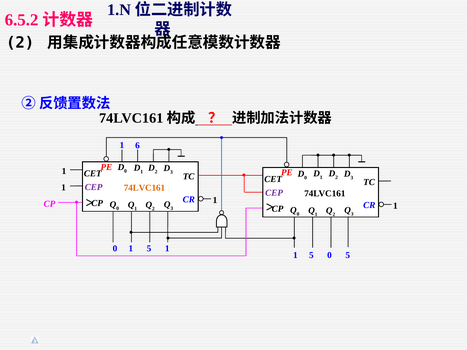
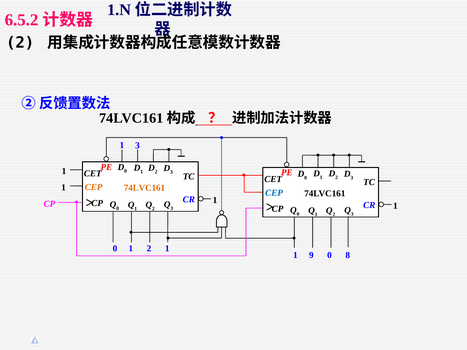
1 6: 6 -> 3
CEP at (94, 187) colour: purple -> orange
CEP at (274, 193) colour: purple -> blue
0 1 5: 5 -> 2
5 at (311, 255): 5 -> 9
0 5: 5 -> 8
